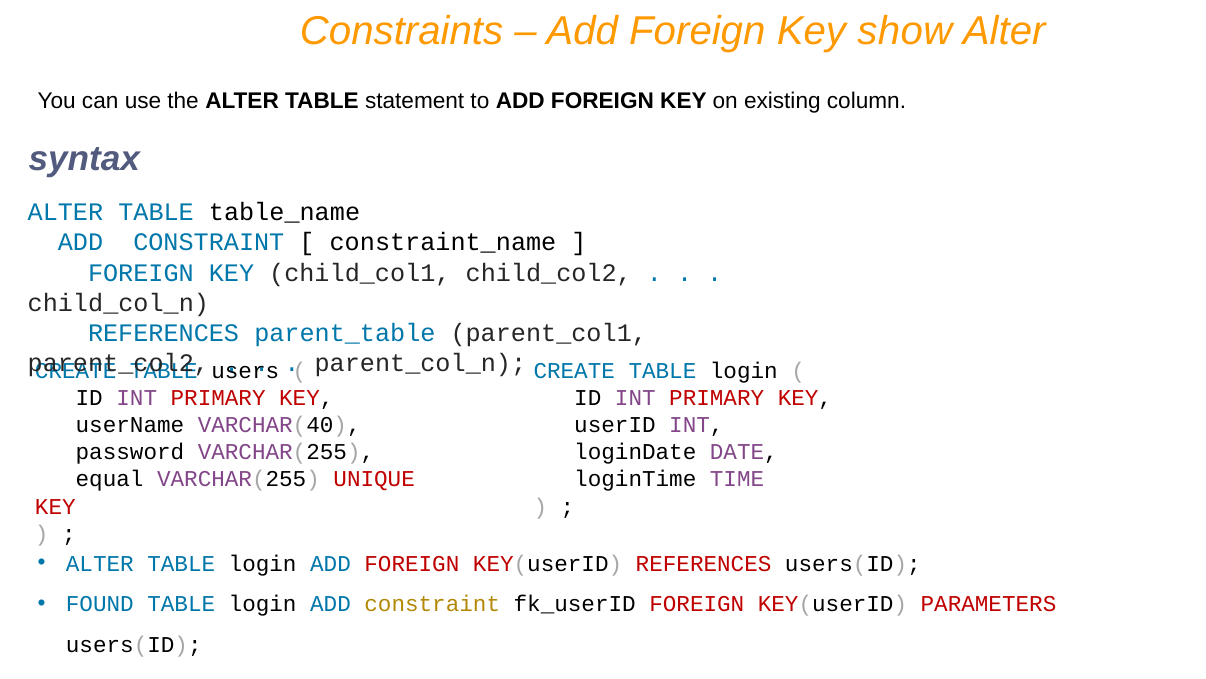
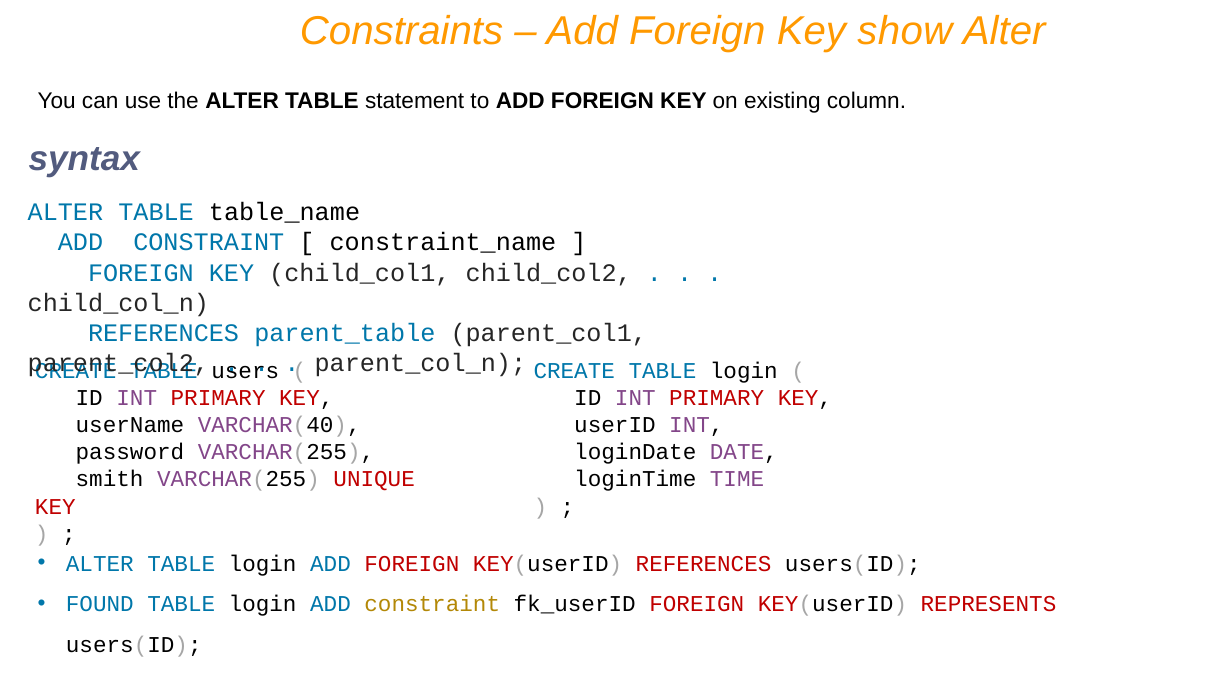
equal: equal -> smith
PARAMETERS: PARAMETERS -> REPRESENTS
